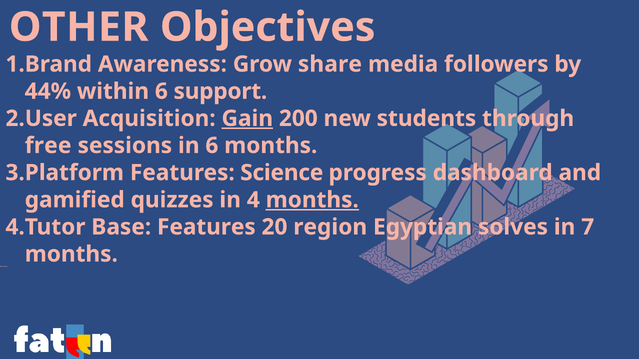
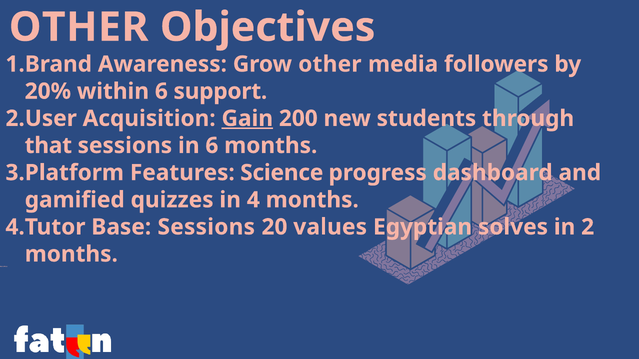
Grow share: share -> other
44%: 44% -> 20%
free: free -> that
months at (312, 200) underline: present -> none
Base Features: Features -> Sessions
region: region -> values
7: 7 -> 2
